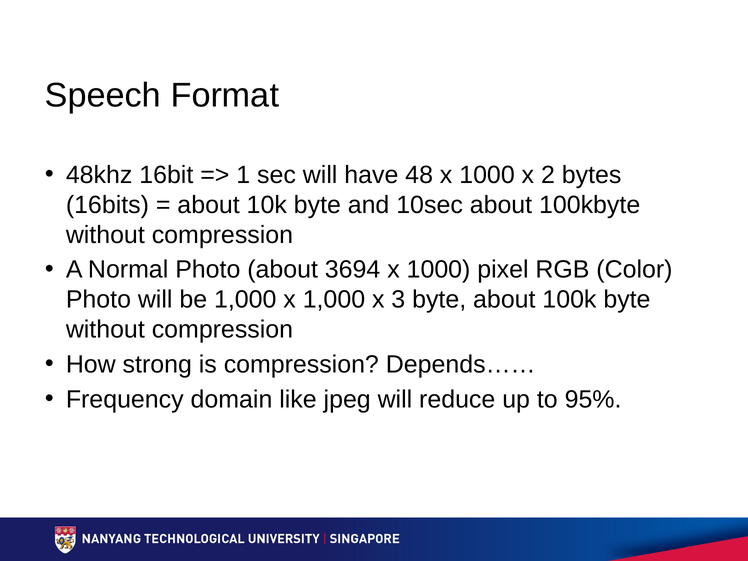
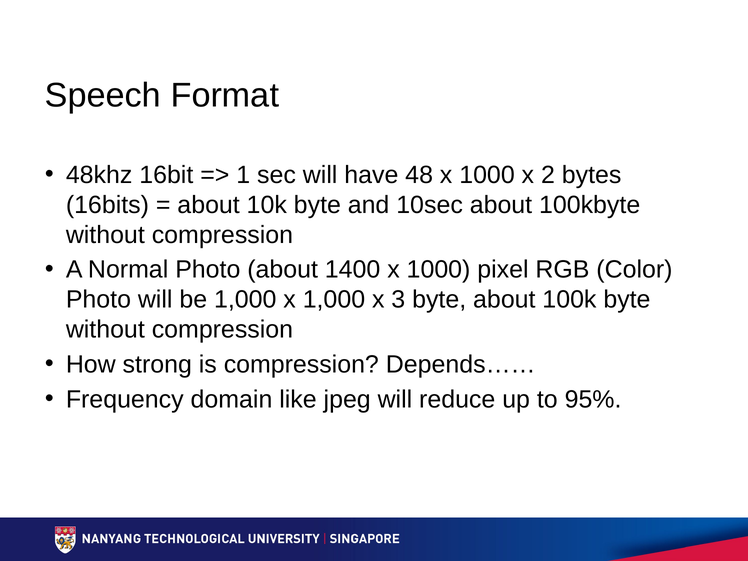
3694: 3694 -> 1400
